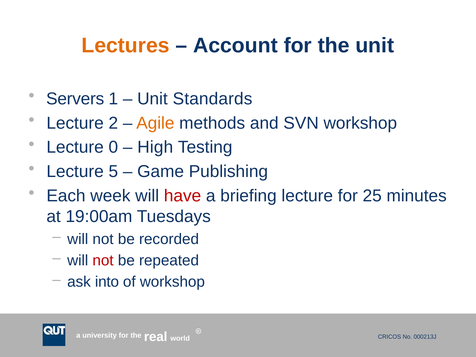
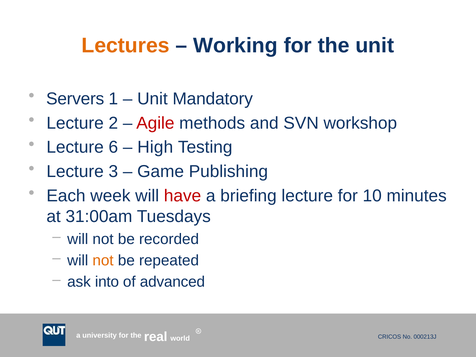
Account: Account -> Working
Standards: Standards -> Mandatory
Agile colour: orange -> red
0: 0 -> 6
5: 5 -> 3
25: 25 -> 10
19:00am: 19:00am -> 31:00am
not at (103, 260) colour: red -> orange
of workshop: workshop -> advanced
